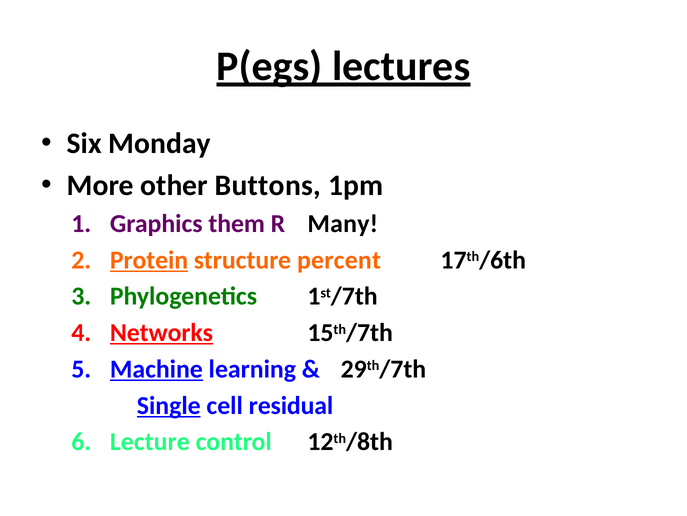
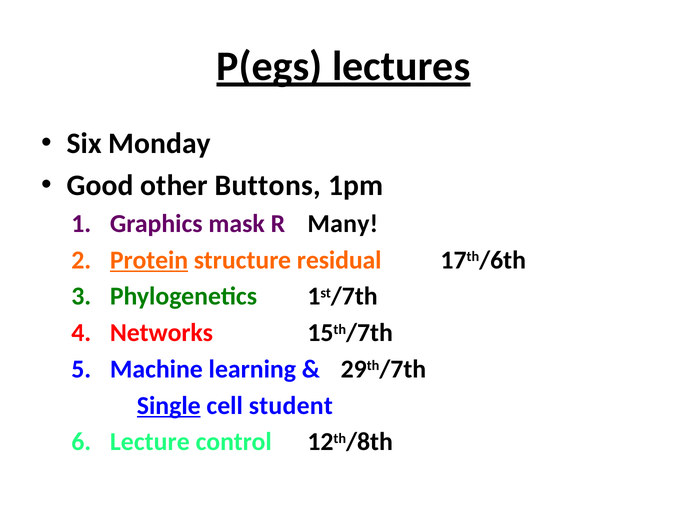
More: More -> Good
them: them -> mask
percent: percent -> residual
Networks underline: present -> none
Machine underline: present -> none
residual: residual -> student
